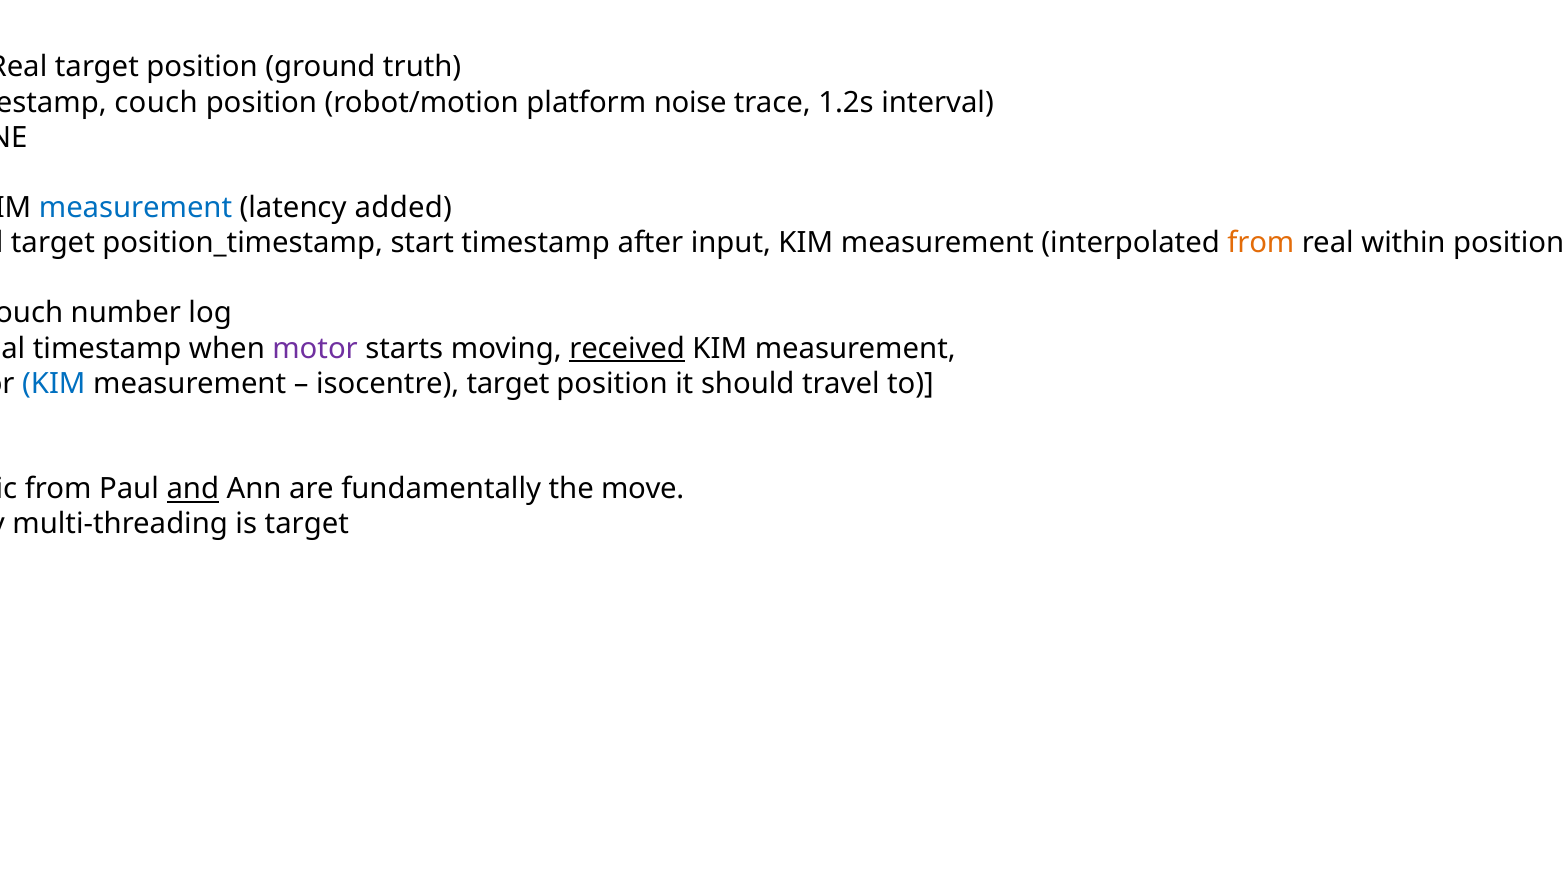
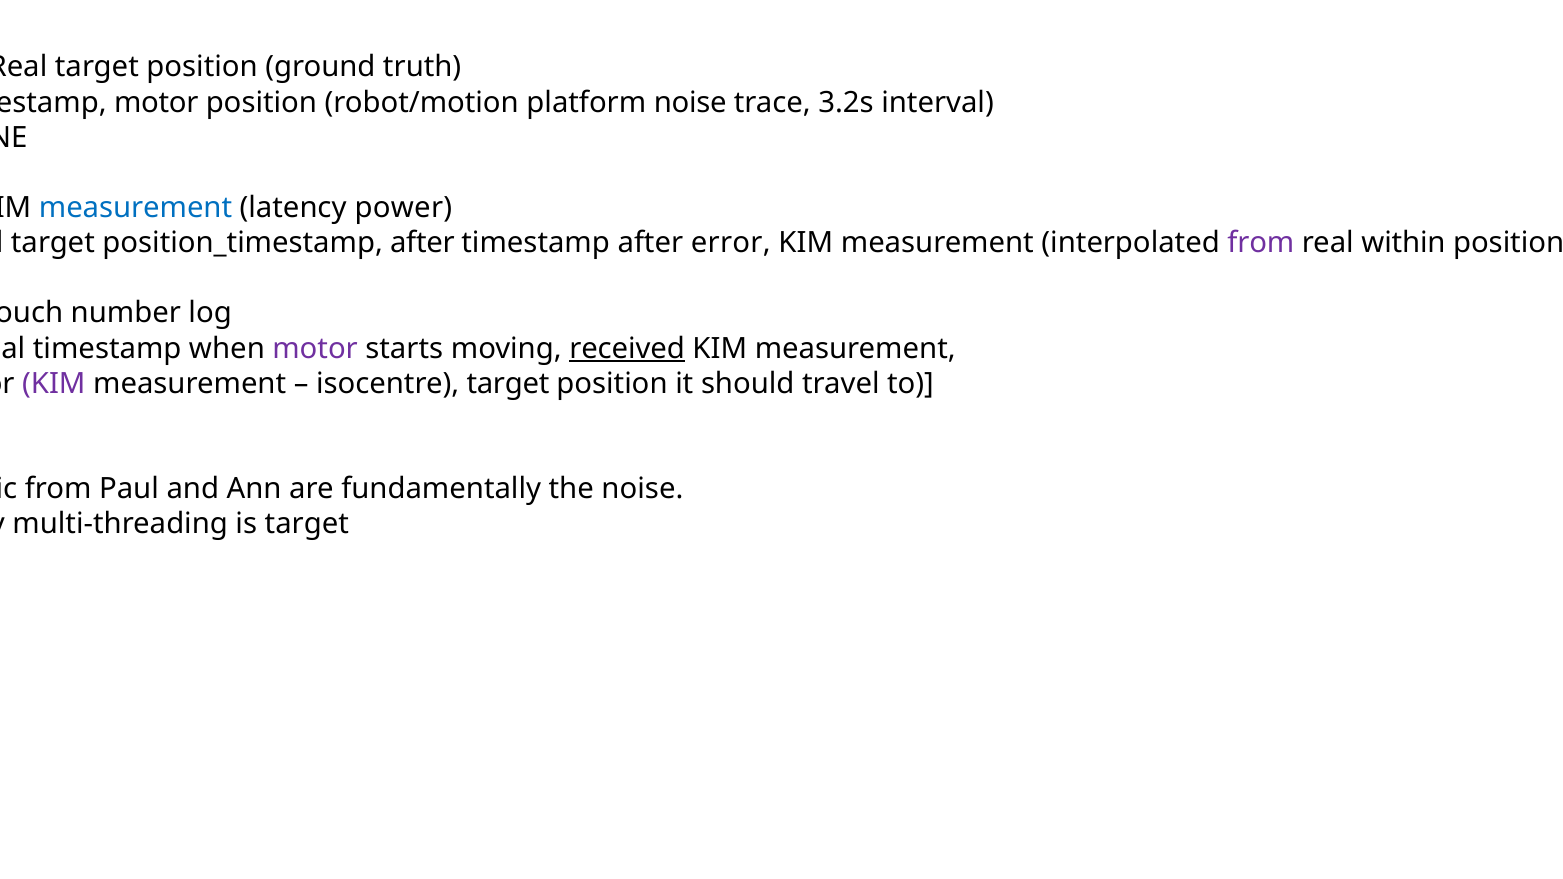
couch at (156, 102): couch -> motor
1.2s: 1.2s -> 3.2s
added: added -> power
position_timestamp start: start -> after
after input: input -> error
from at (1261, 243) colour: orange -> purple
KIM at (54, 384) colour: blue -> purple
and underline: present -> none
the move: move -> noise
